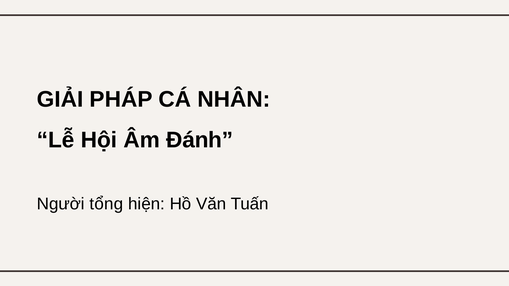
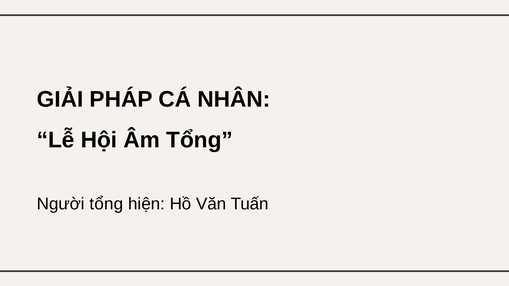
Âm Đánh: Đánh -> Tổng
